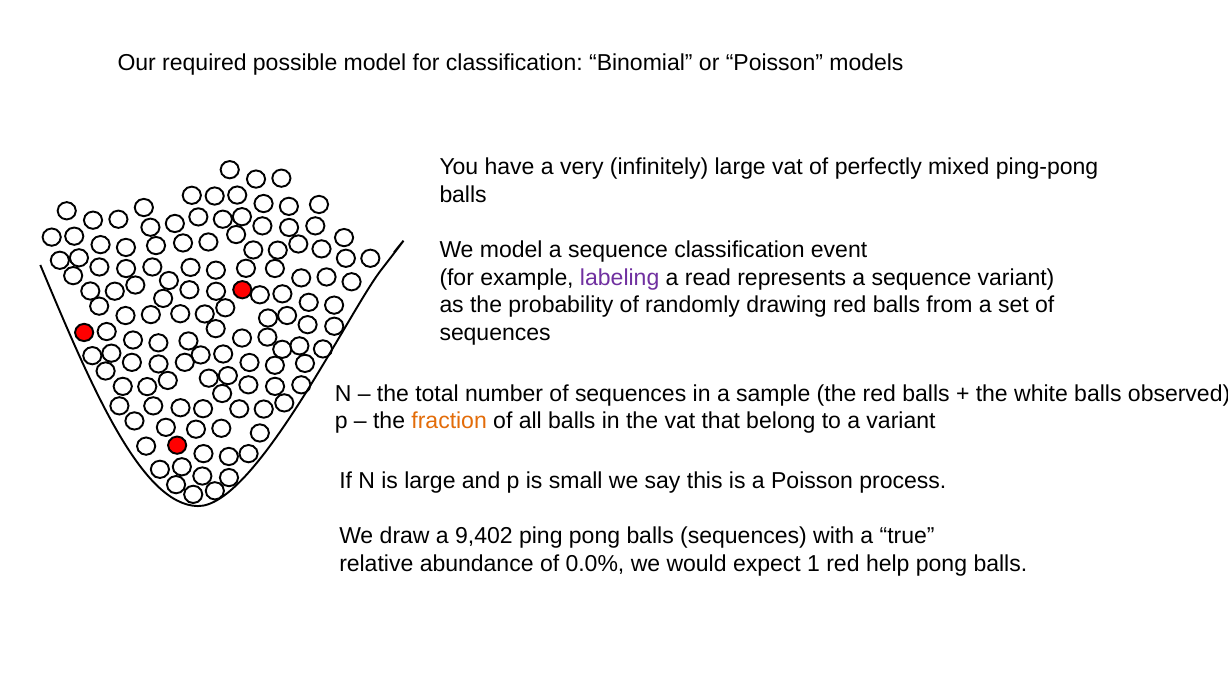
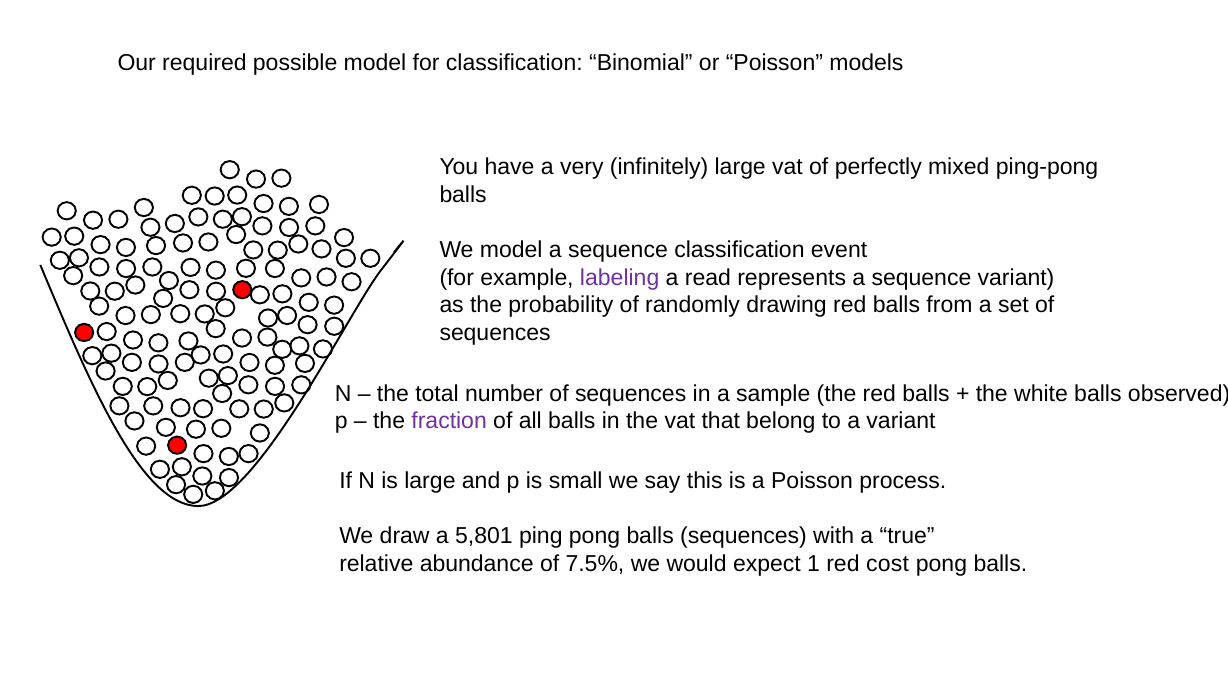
fraction colour: orange -> purple
9,402: 9,402 -> 5,801
0.0%: 0.0% -> 7.5%
help: help -> cost
